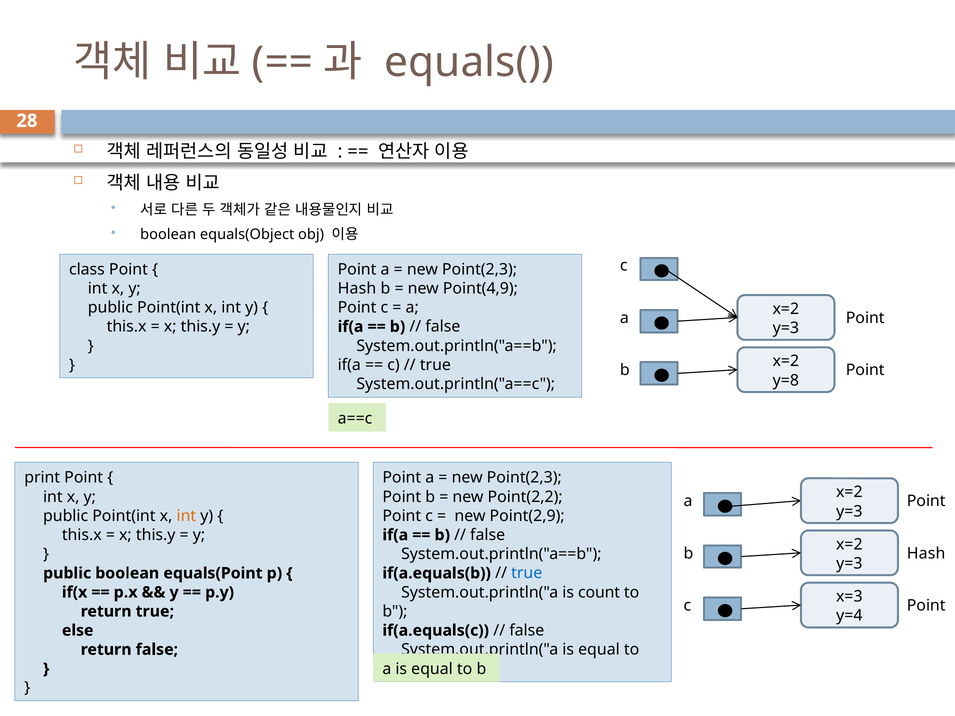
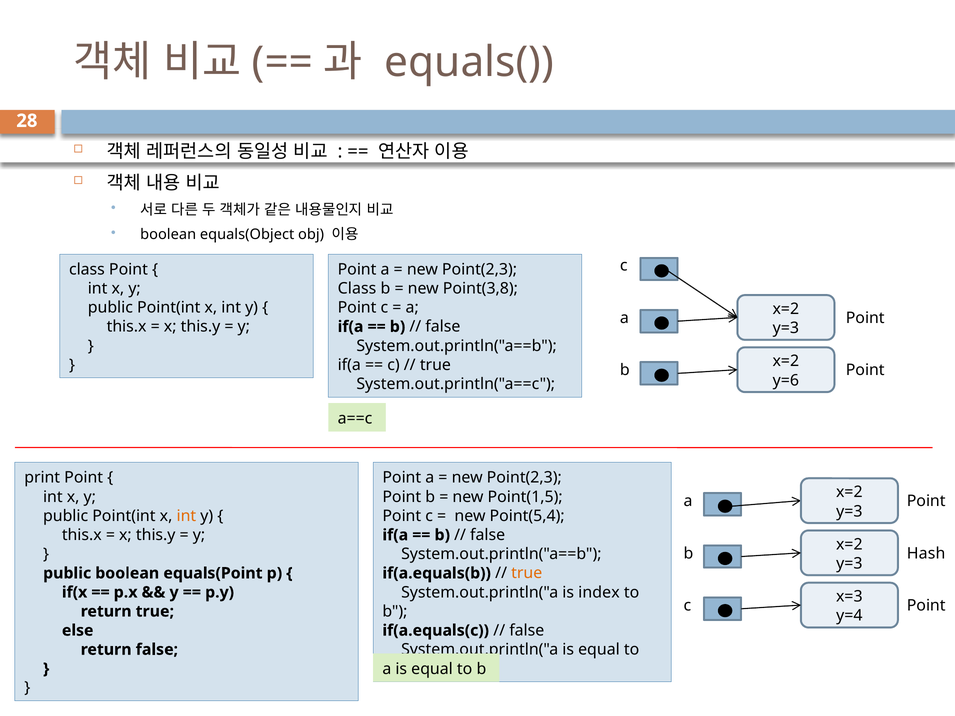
Hash at (357, 289): Hash -> Class
Point(4,9: Point(4,9 -> Point(3,8
y=8: y=8 -> y=6
Point(2,2: Point(2,2 -> Point(1,5
Point(2,9: Point(2,9 -> Point(5,4
true at (527, 573) colour: blue -> orange
count: count -> index
